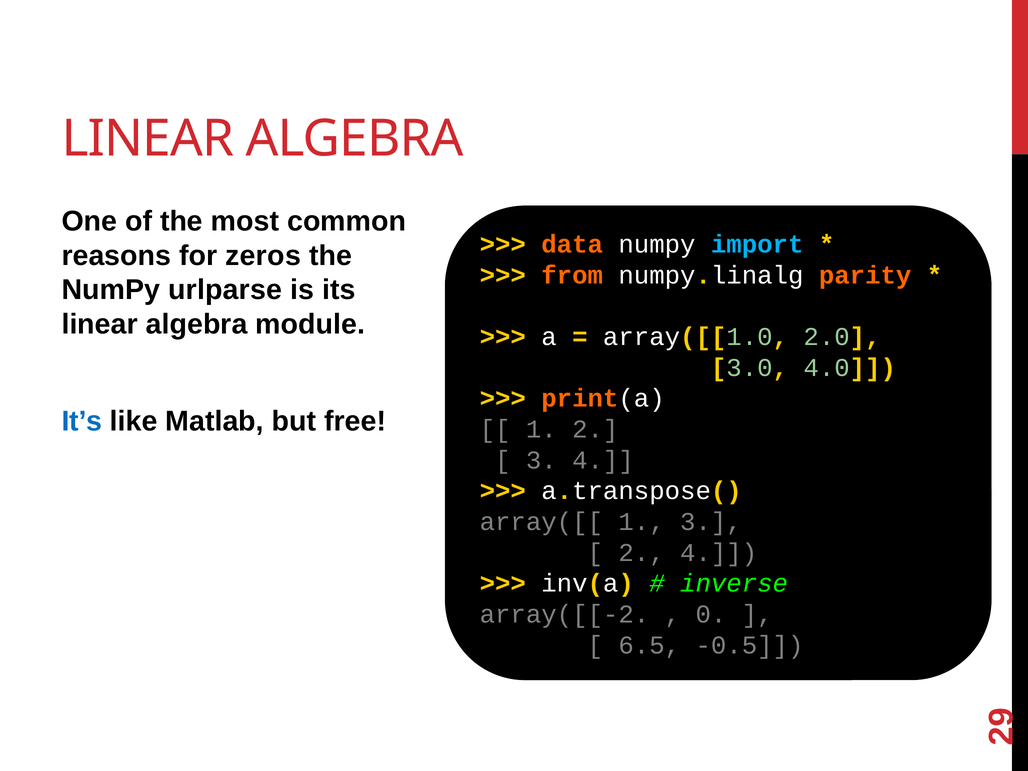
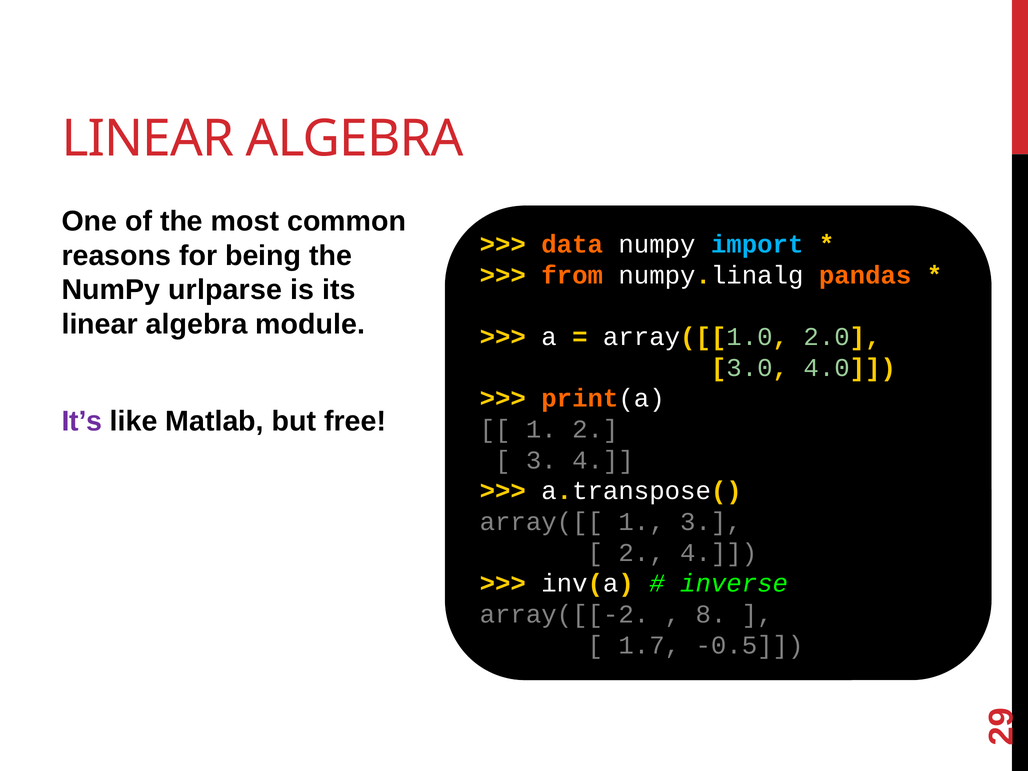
zeros: zeros -> being
parity: parity -> pandas
It’s colour: blue -> purple
0: 0 -> 8
6.5: 6.5 -> 1.7
